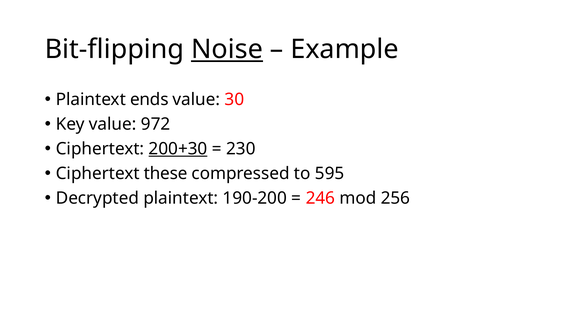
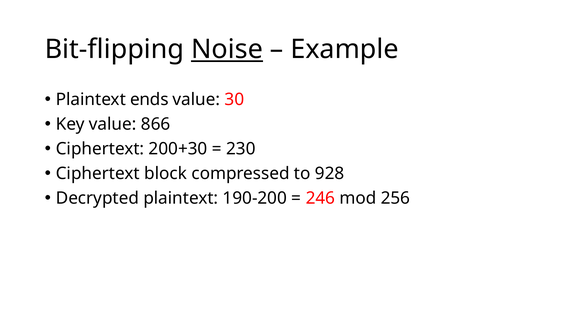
972: 972 -> 866
200+30 underline: present -> none
these: these -> block
595: 595 -> 928
